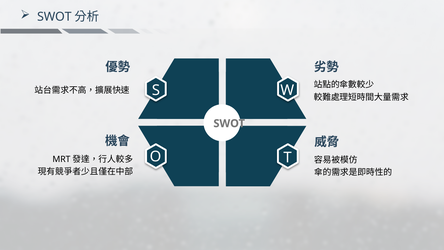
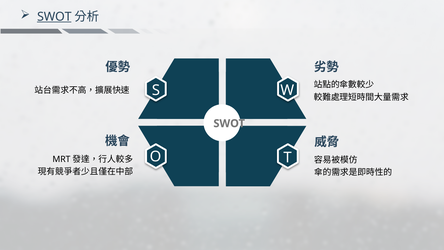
SWOT at (54, 17) underline: none -> present
